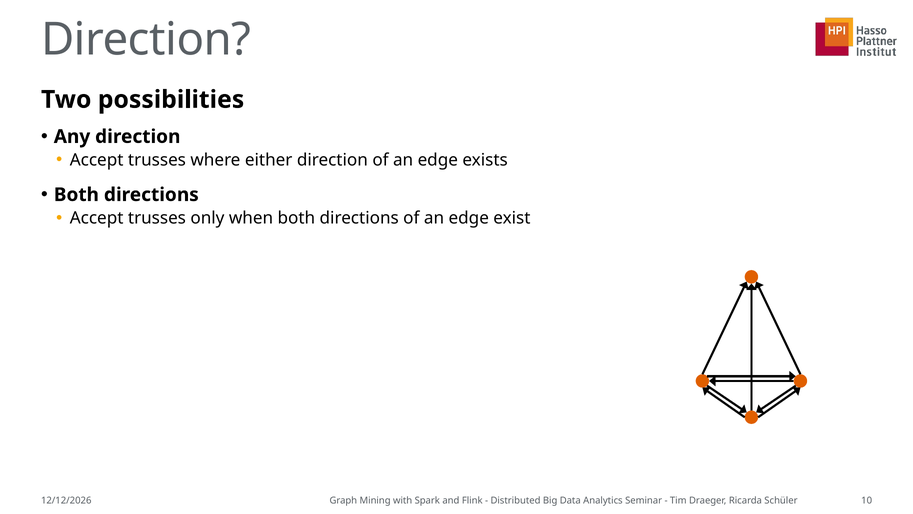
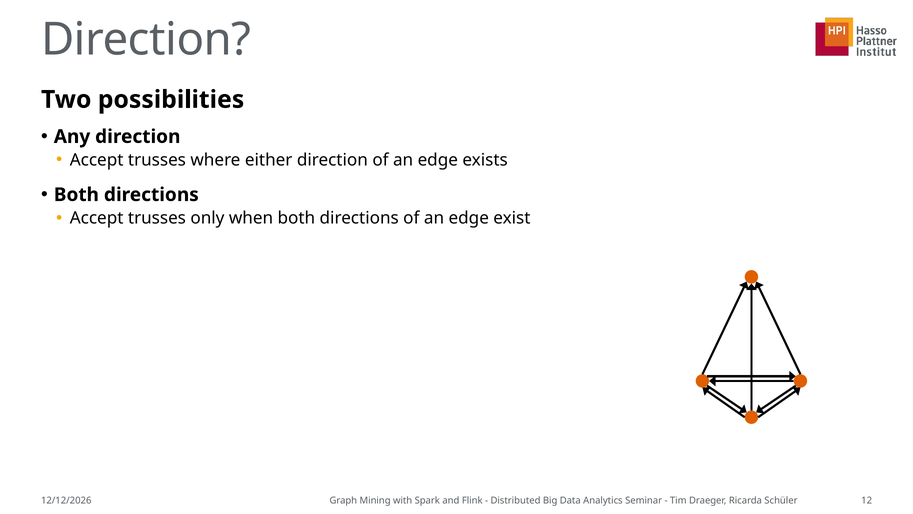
10: 10 -> 12
